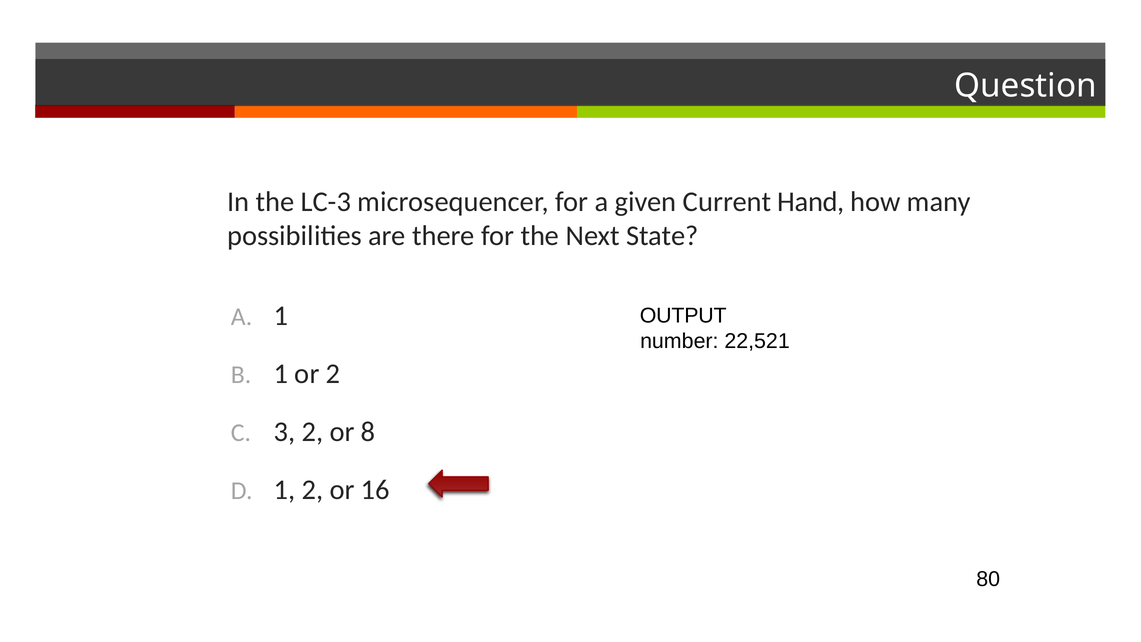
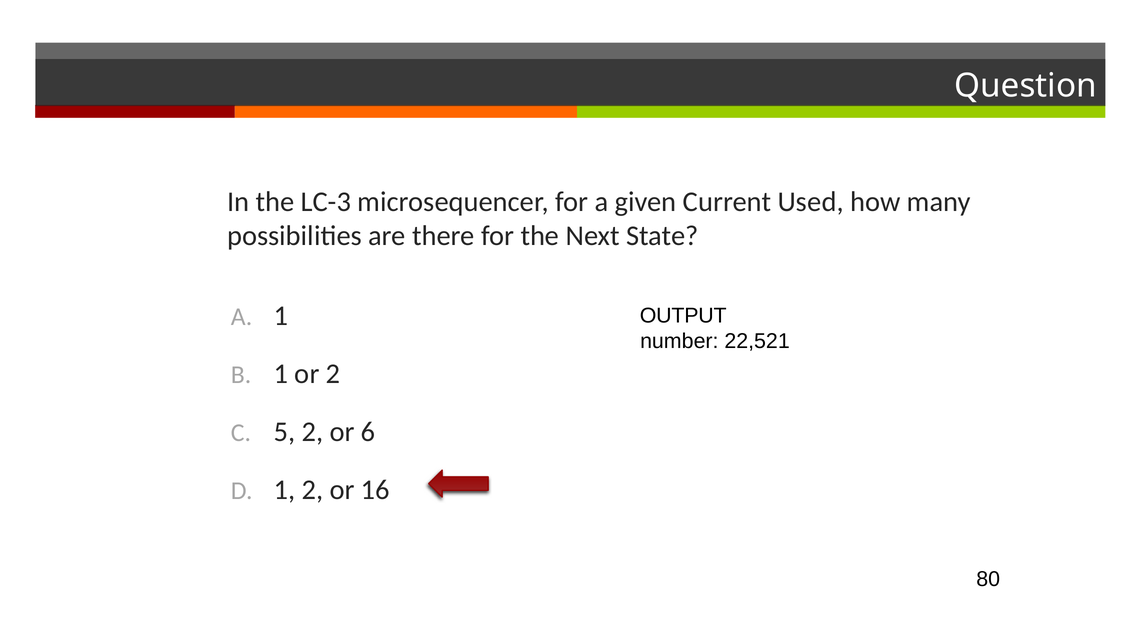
Hand: Hand -> Used
3: 3 -> 5
8: 8 -> 6
